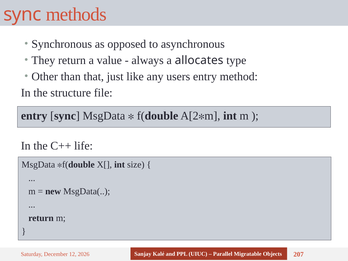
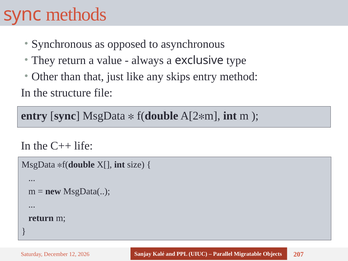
allocates: allocates -> exclusive
users: users -> skips
